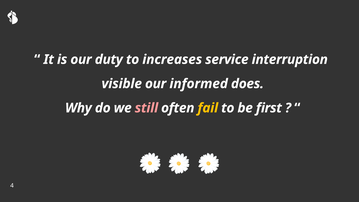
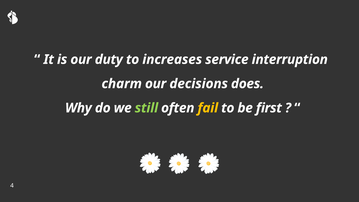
visible: visible -> charm
informed: informed -> decisions
still colour: pink -> light green
